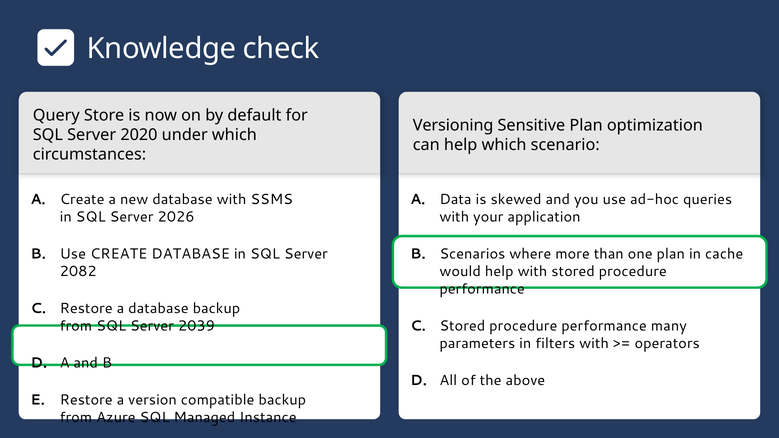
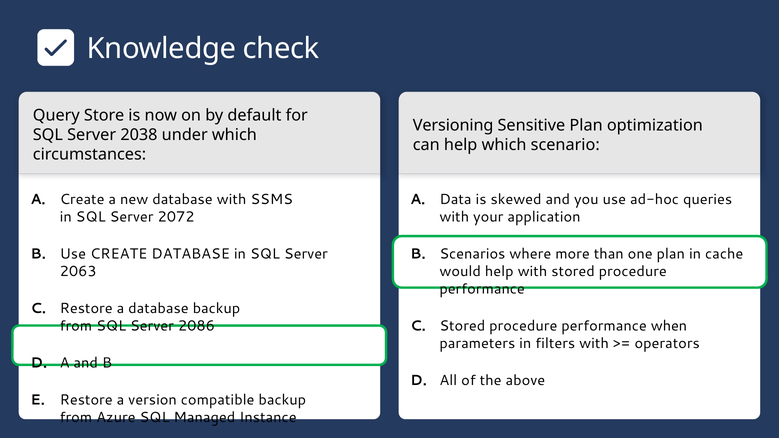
2020: 2020 -> 2038
2026: 2026 -> 2072
2082: 2082 -> 2063
2039: 2039 -> 2086
many: many -> when
